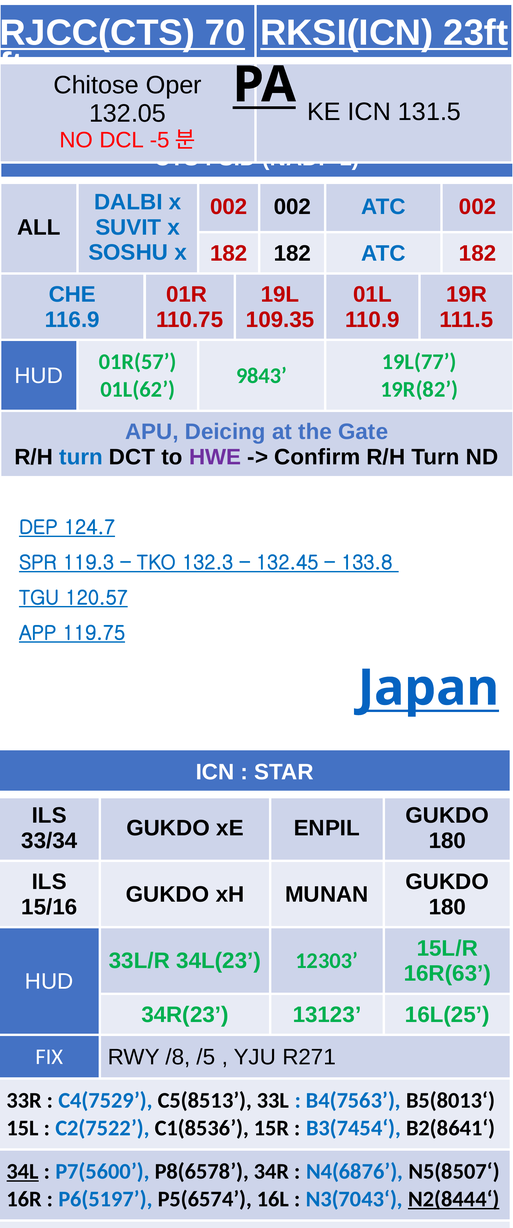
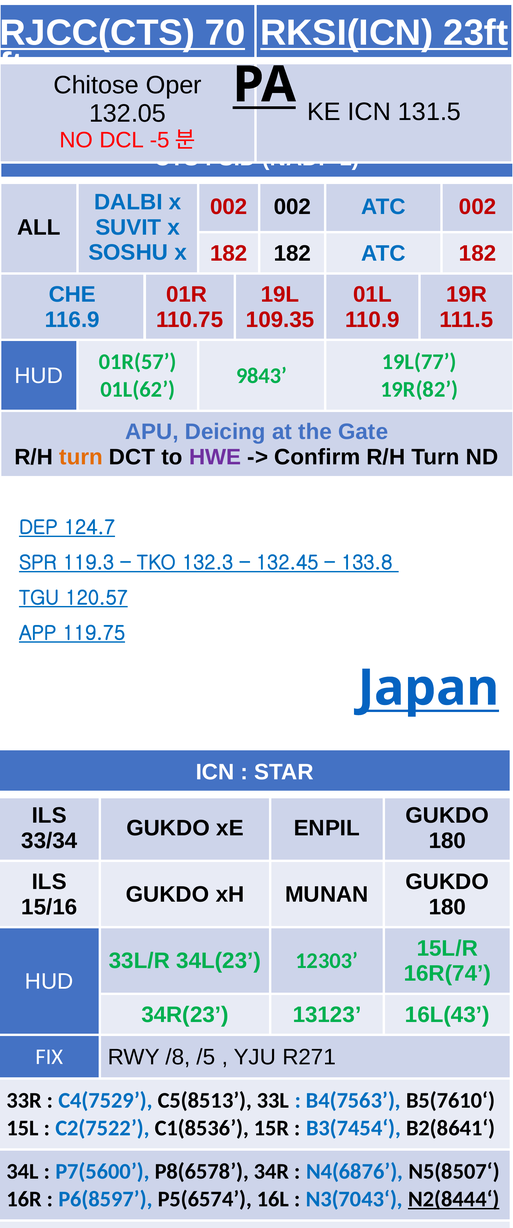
turn at (81, 457) colour: blue -> orange
16R(63: 16R(63 -> 16R(74
16L(25: 16L(25 -> 16L(43
B5(8013‘: B5(8013‘ -> B5(7610‘
34L underline: present -> none
P6(5197: P6(5197 -> P6(8597
